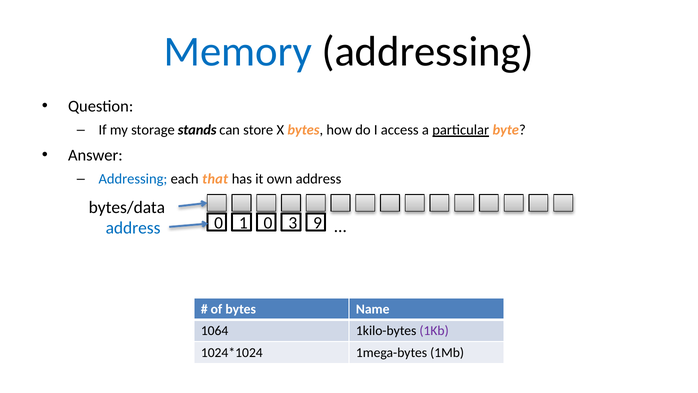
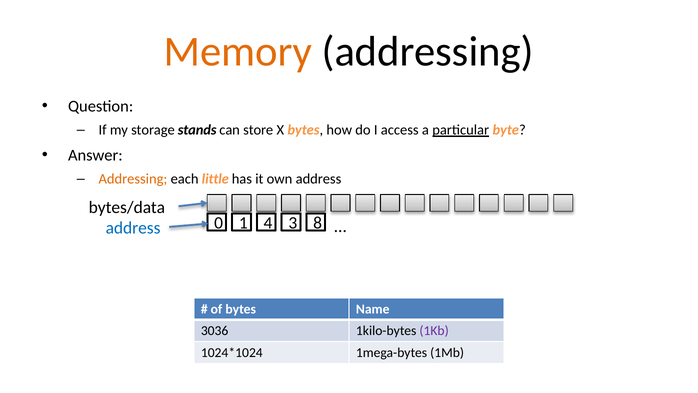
Memory colour: blue -> orange
Addressing at (133, 179) colour: blue -> orange
that: that -> little
1 0: 0 -> 4
9: 9 -> 8
1064: 1064 -> 3036
